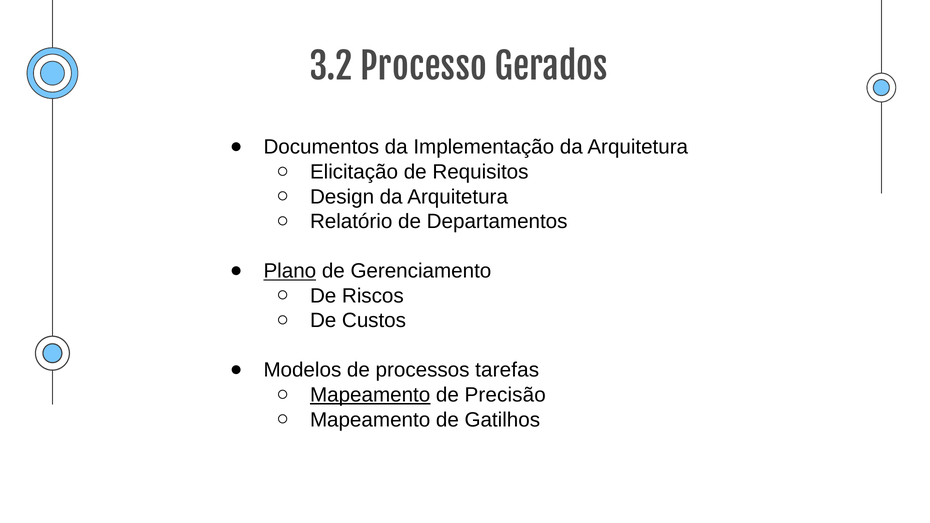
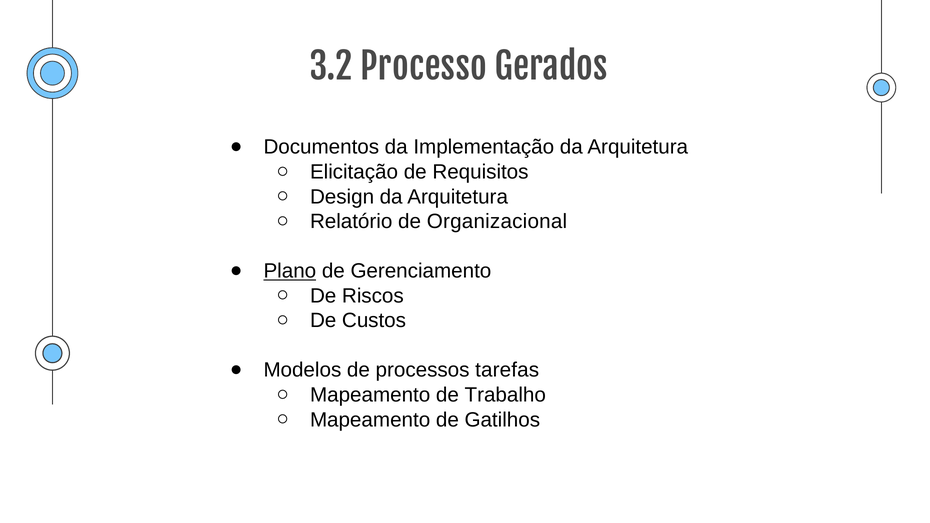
Departamentos: Departamentos -> Organizacional
Mapeamento at (370, 395) underline: present -> none
Precisão: Precisão -> Trabalho
